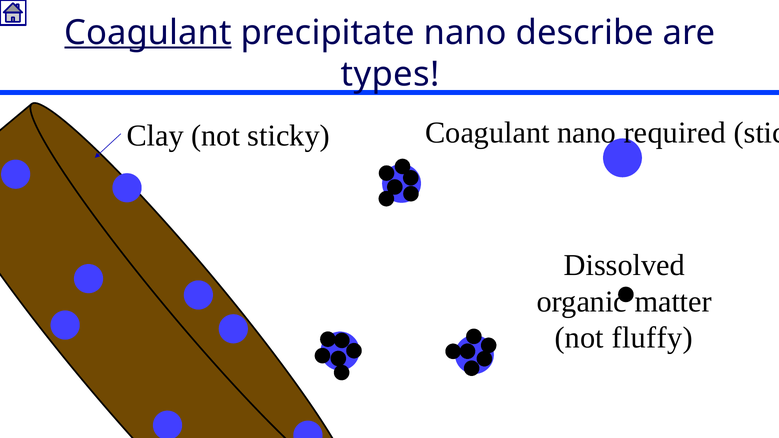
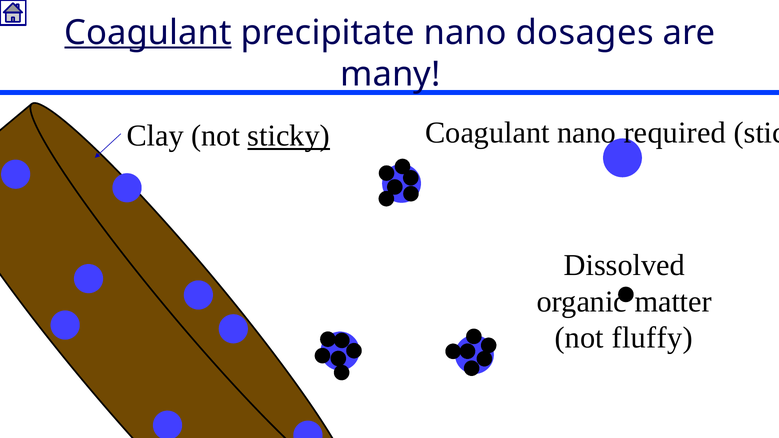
describe: describe -> dosages
types: types -> many
sticky at (289, 136) underline: none -> present
